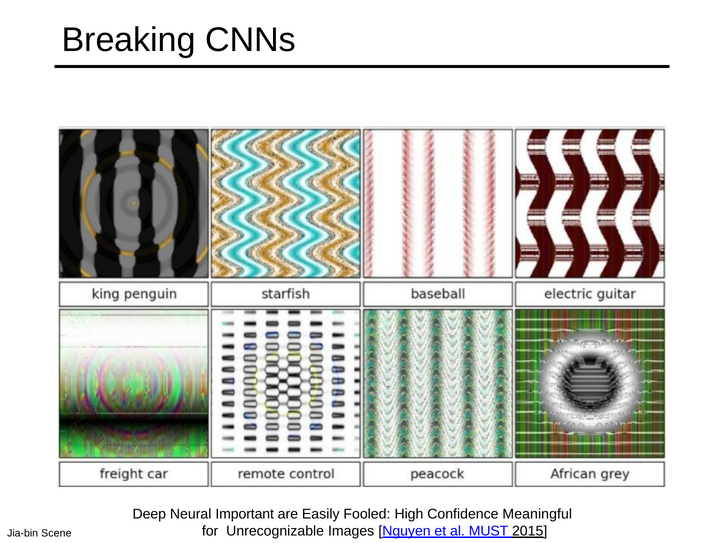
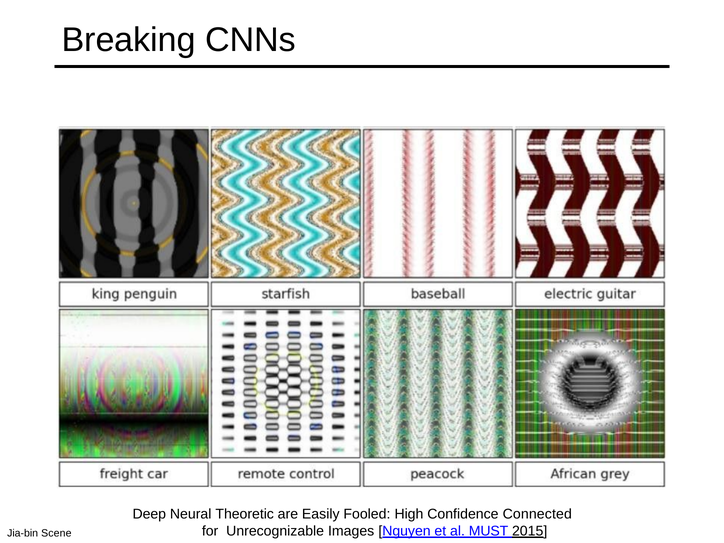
Important: Important -> Theoretic
Meaningful: Meaningful -> Connected
